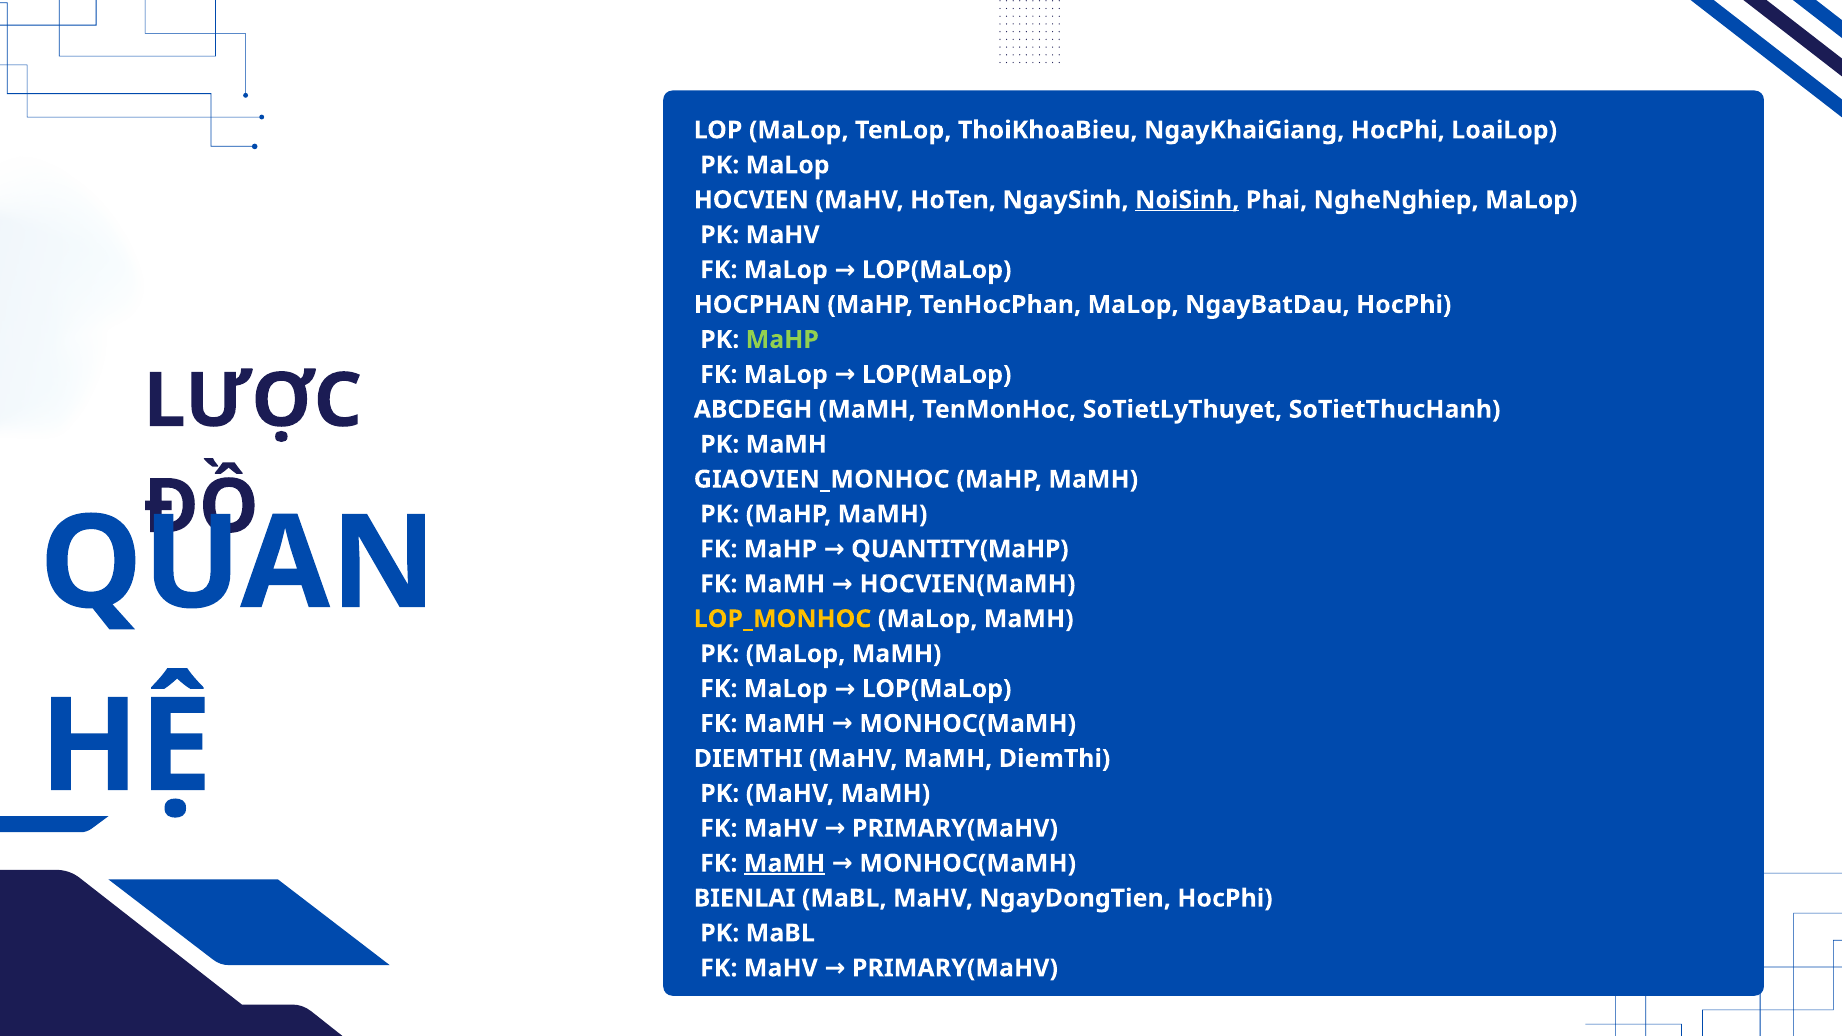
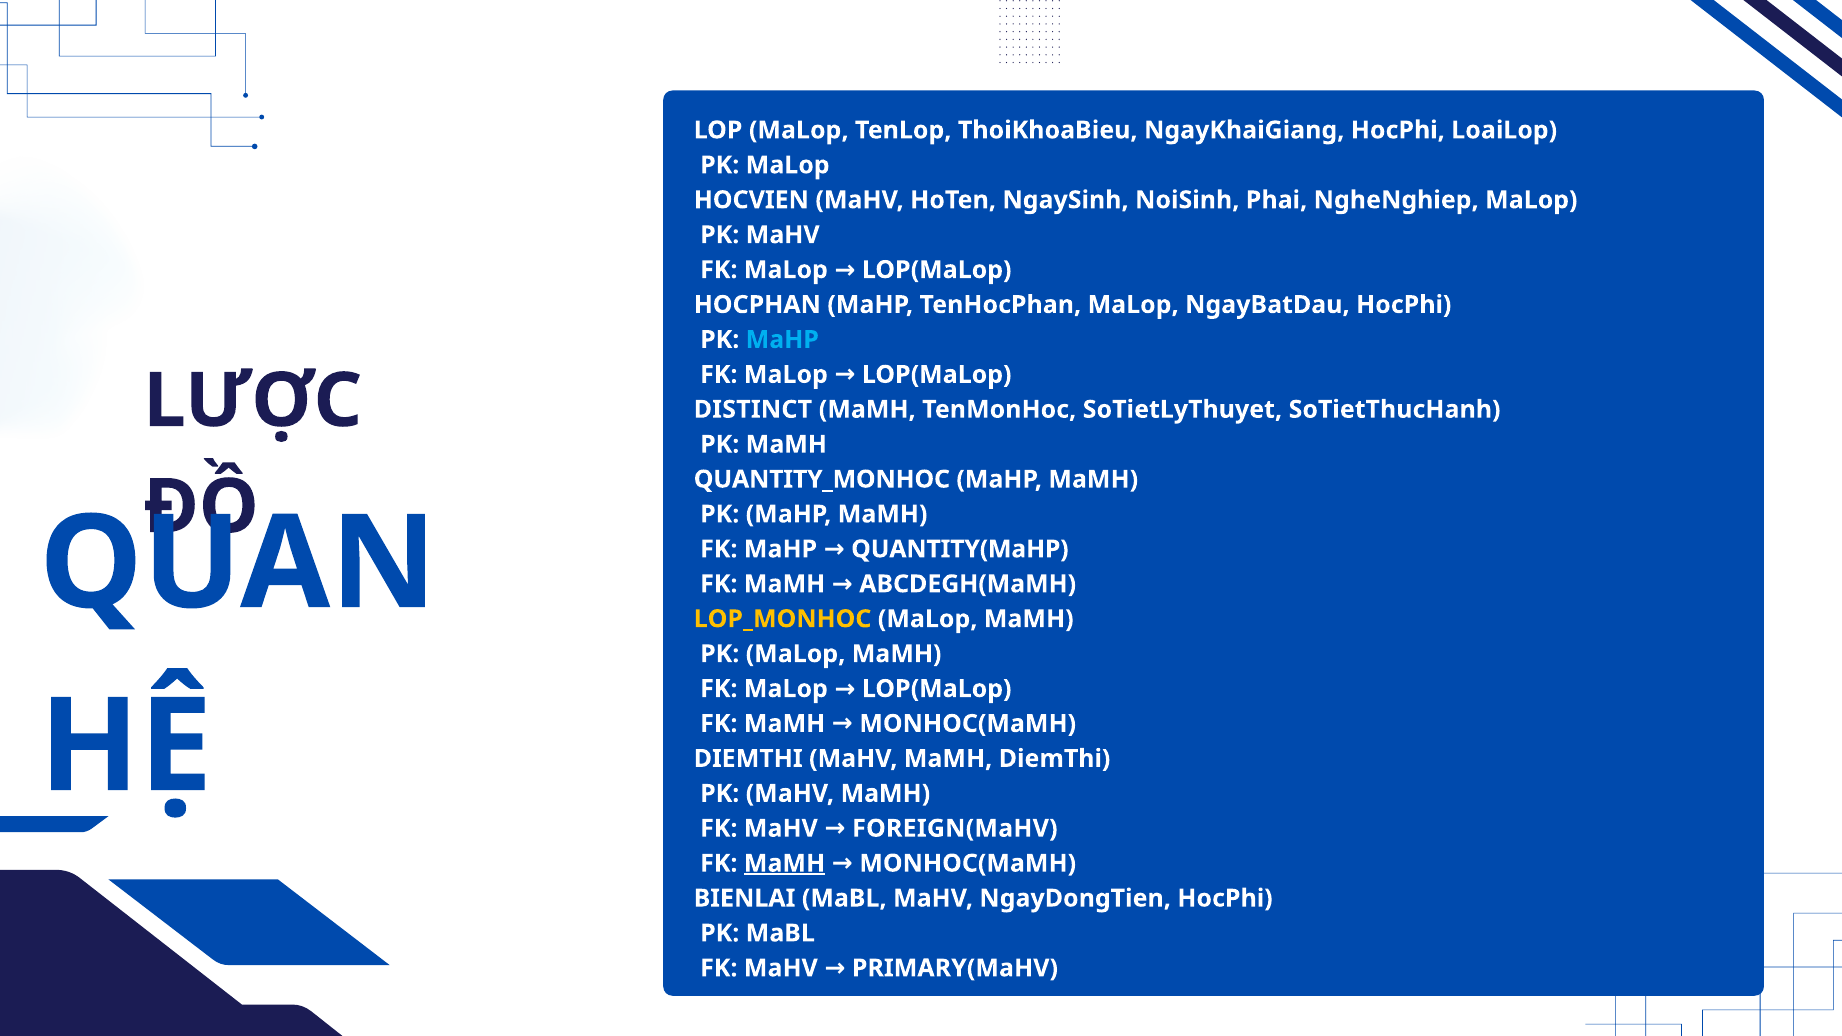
NoiSinh underline: present -> none
MaHP at (782, 340) colour: light green -> light blue
ABCDEGH: ABCDEGH -> DISTINCT
GIAOVIEN_MONHOC: GIAOVIEN_MONHOC -> QUANTITY_MONHOC
HOCVIEN(MaMH: HOCVIEN(MaMH -> ABCDEGH(MaMH
PRIMARY(MaHV at (955, 829): PRIMARY(MaHV -> FOREIGN(MaHV
